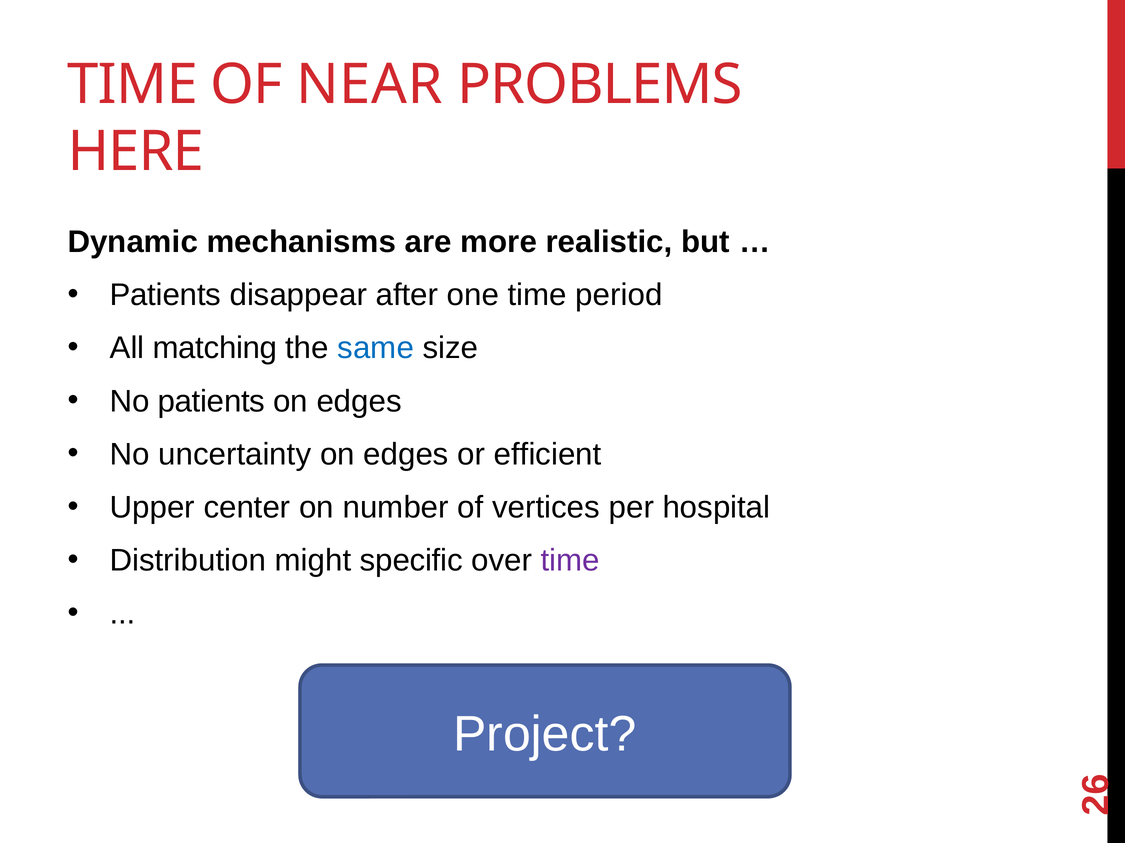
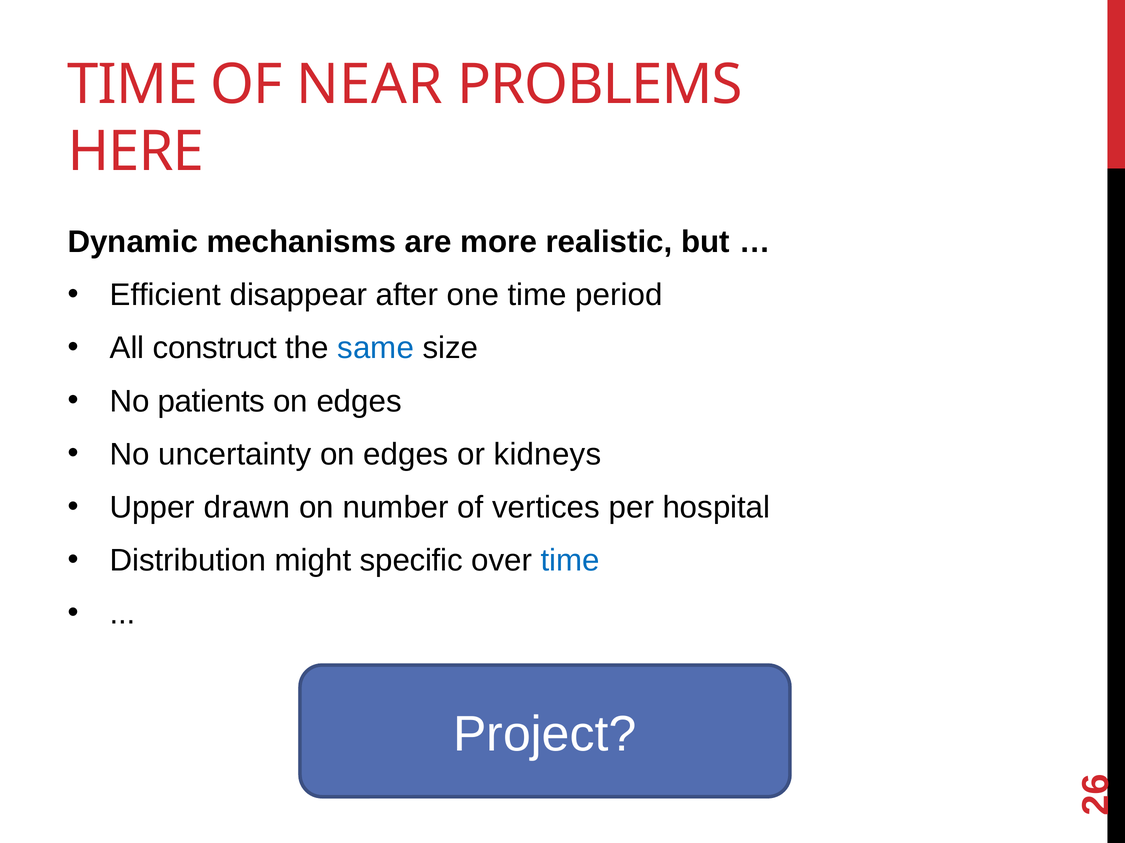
Patients at (165, 295): Patients -> Efficient
matching: matching -> construct
efficient: efficient -> kidneys
center: center -> drawn
time at (570, 561) colour: purple -> blue
